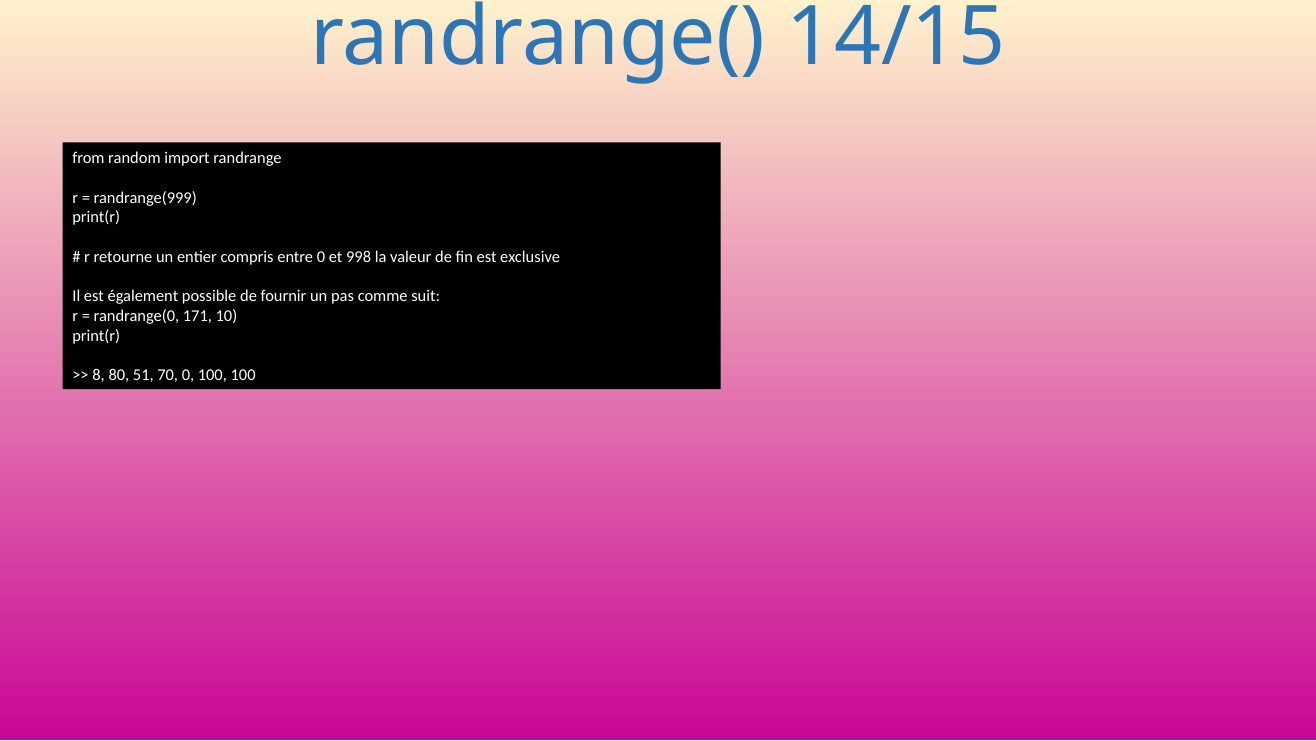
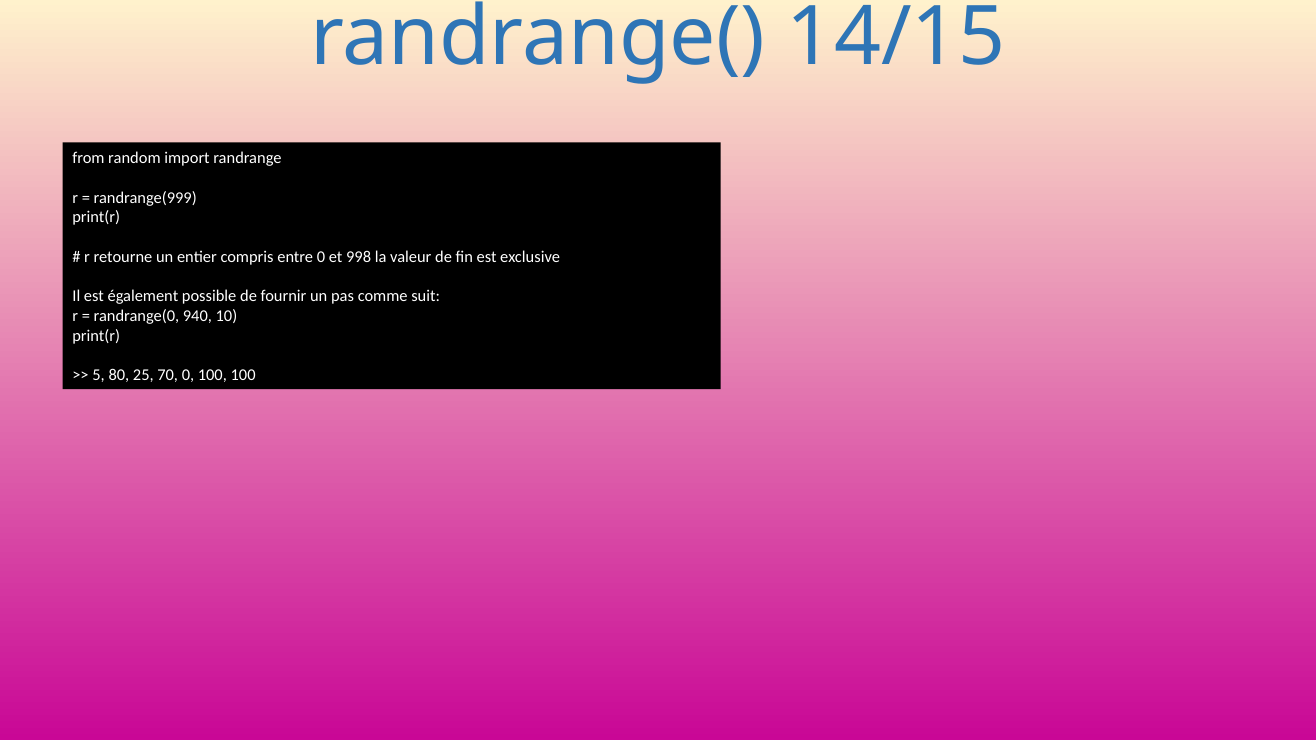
171: 171 -> 940
8: 8 -> 5
51: 51 -> 25
